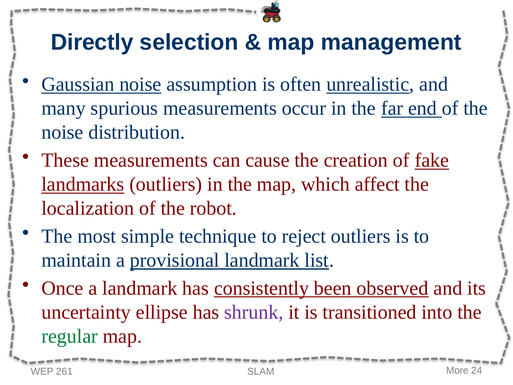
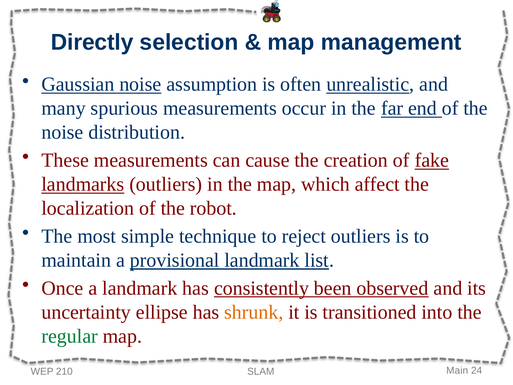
shrunk colour: purple -> orange
261: 261 -> 210
More: More -> Main
